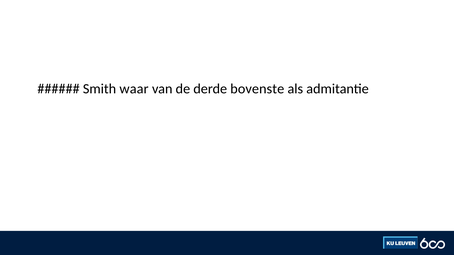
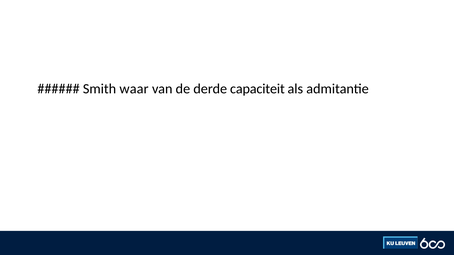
bovenste: bovenste -> capaciteit
